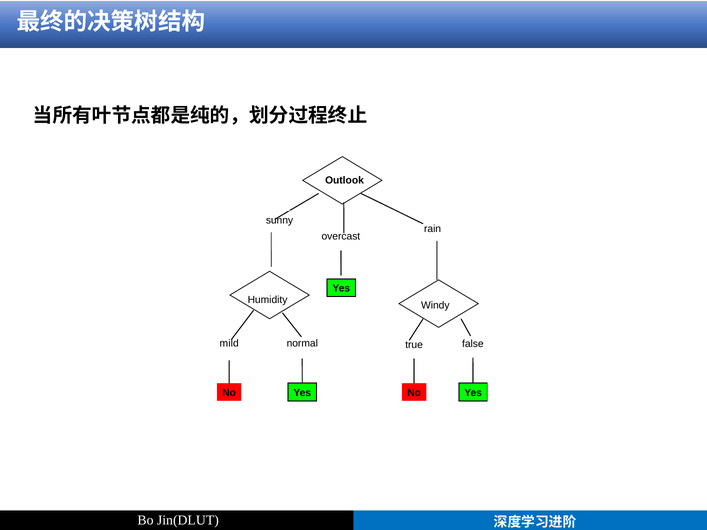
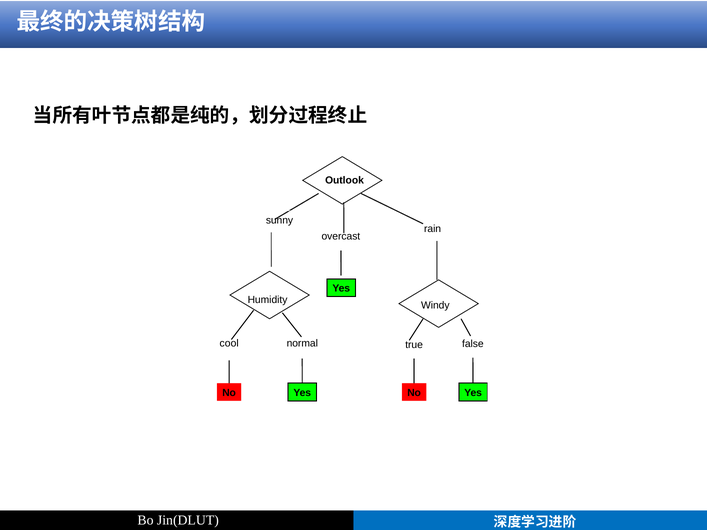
mild: mild -> cool
